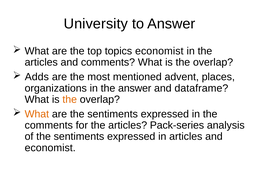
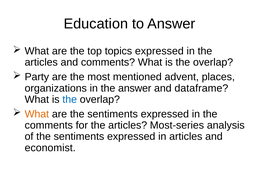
University: University -> Education
topics economist: economist -> expressed
Adds: Adds -> Party
the at (70, 100) colour: orange -> blue
Pack-series: Pack-series -> Most-series
